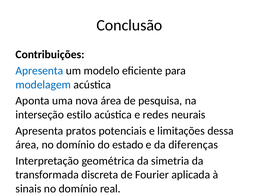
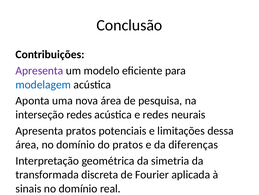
Apresenta at (39, 70) colour: blue -> purple
interseção estilo: estilo -> redes
do estado: estado -> pratos
